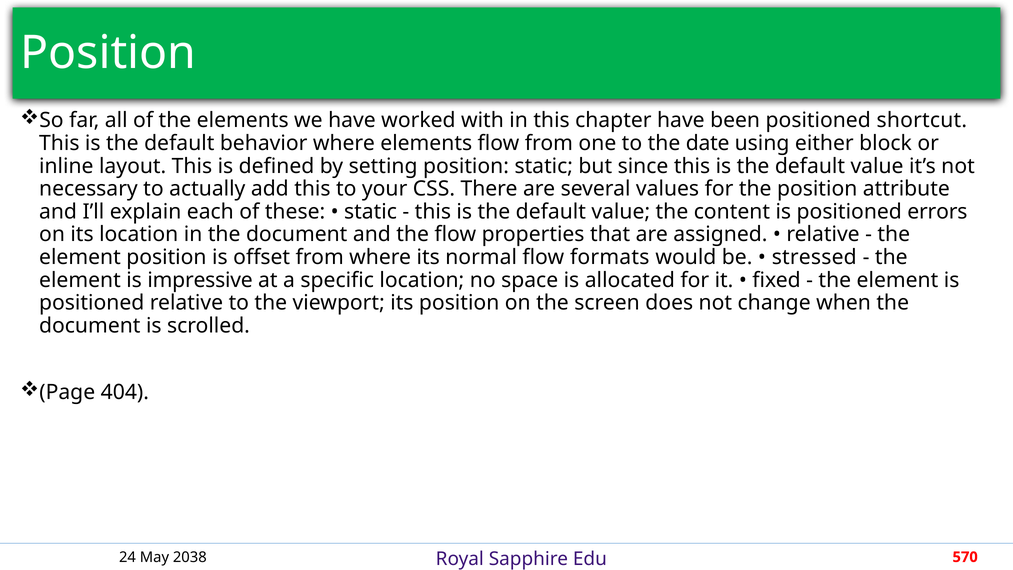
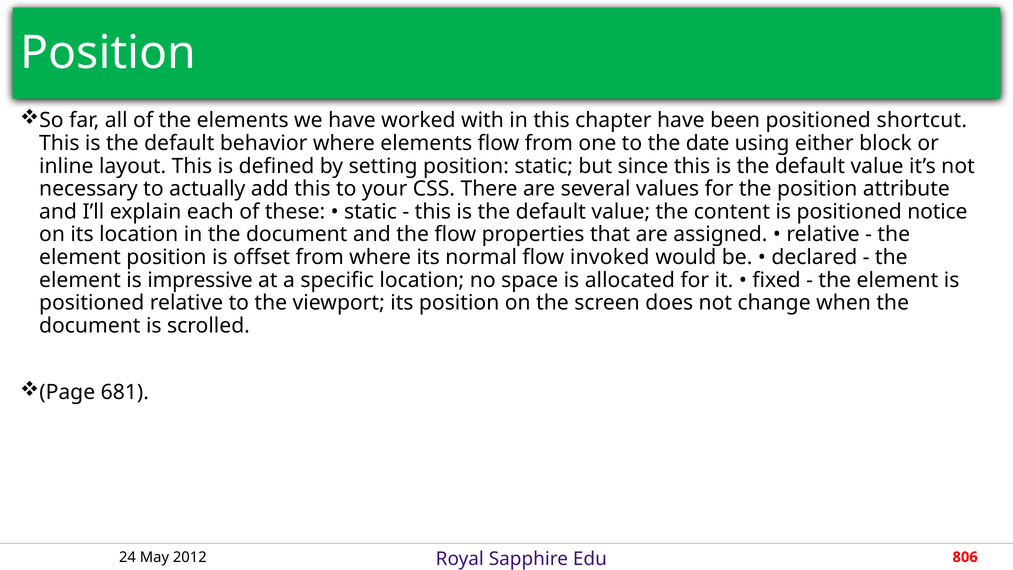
errors: errors -> notice
formats: formats -> invoked
stressed: stressed -> declared
404: 404 -> 681
2038: 2038 -> 2012
570: 570 -> 806
